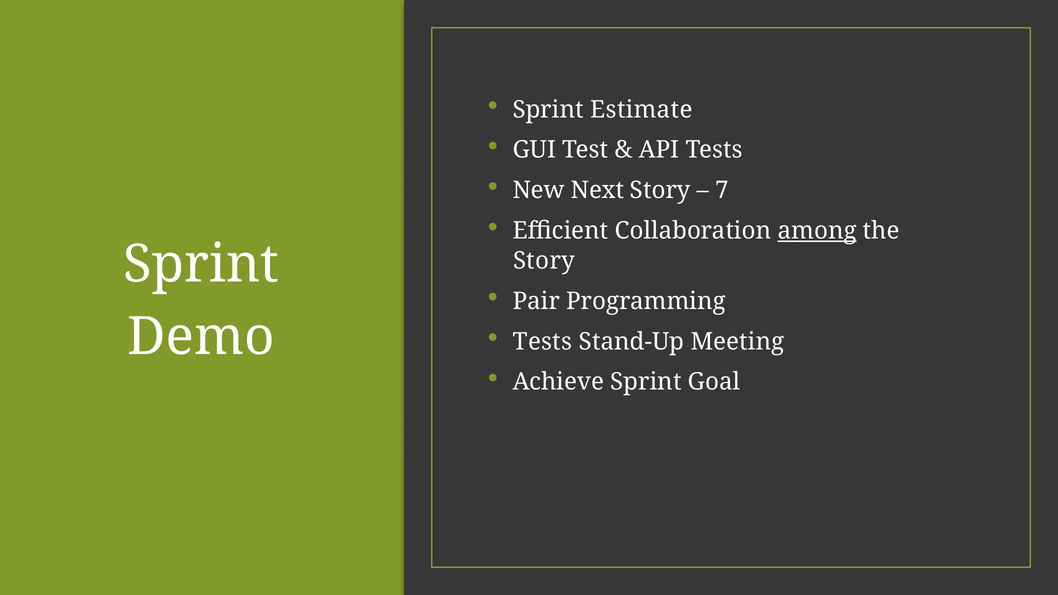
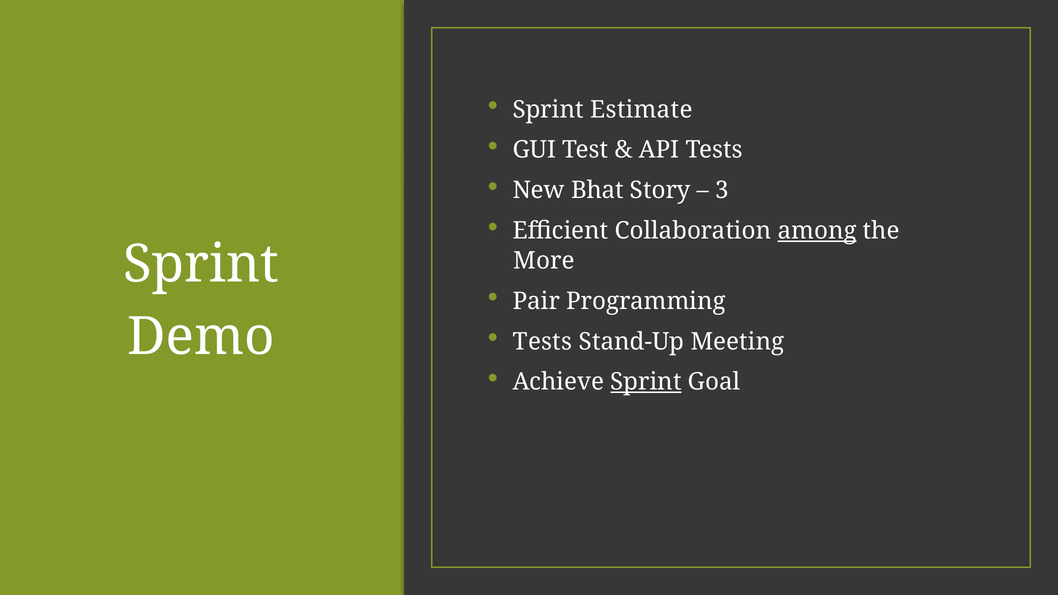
Next: Next -> Bhat
7: 7 -> 3
Story at (544, 261): Story -> More
Sprint at (646, 382) underline: none -> present
